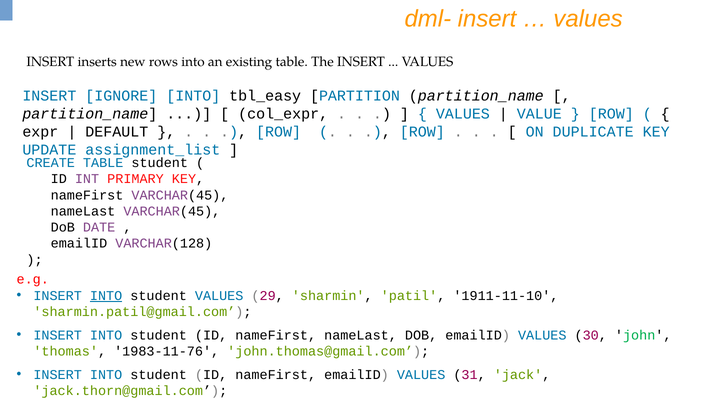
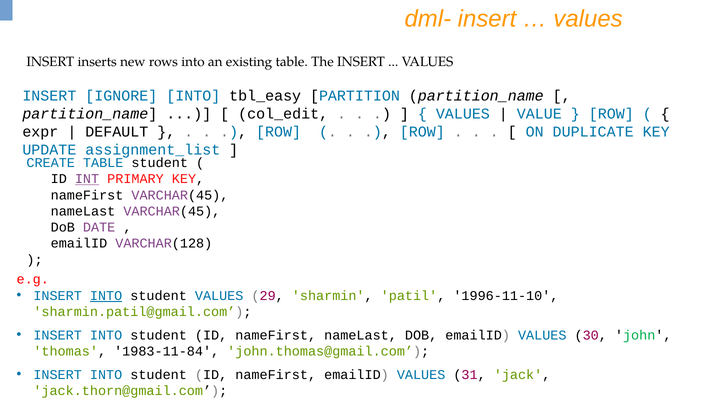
col_expr: col_expr -> col_edit
INT underline: none -> present
1911-11-10: 1911-11-10 -> 1996-11-10
1983-11-76: 1983-11-76 -> 1983-11-84
